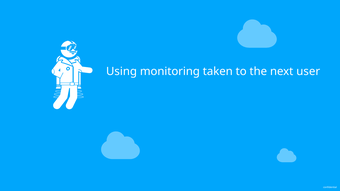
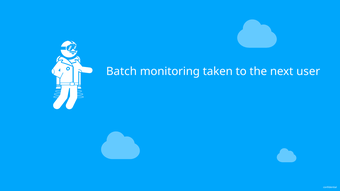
Using: Using -> Batch
